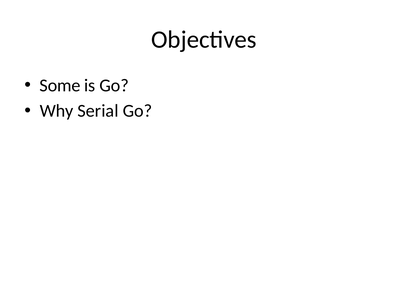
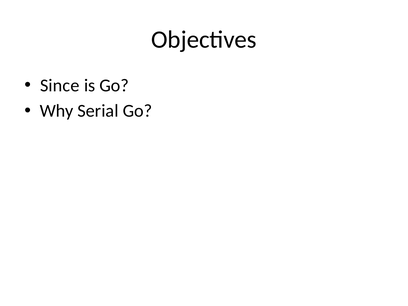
Some: Some -> Since
